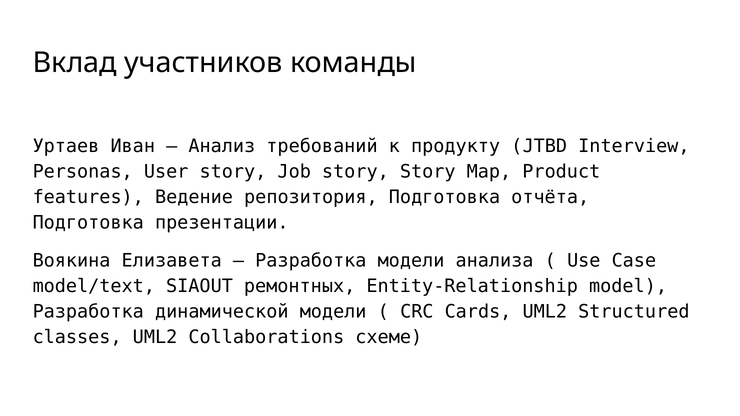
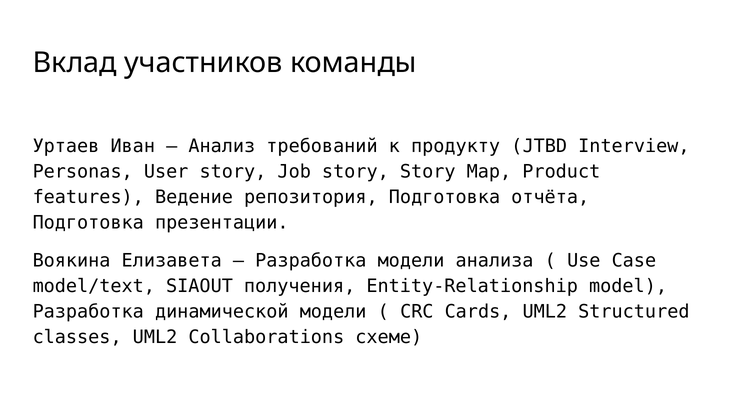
ремонтных: ремонтных -> получения
